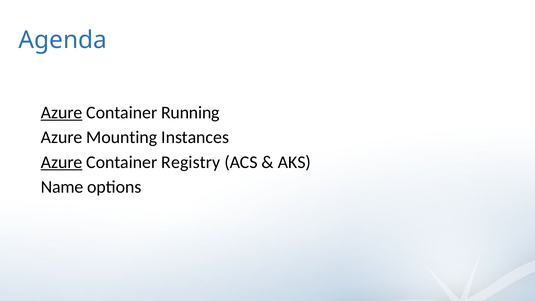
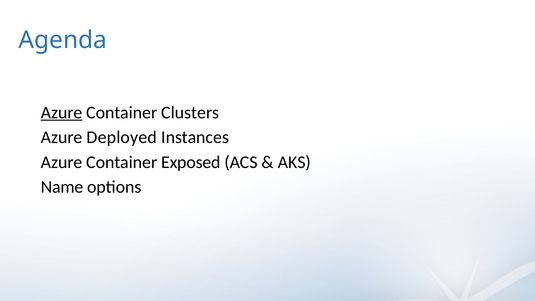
Running: Running -> Clusters
Mounting: Mounting -> Deployed
Azure at (62, 162) underline: present -> none
Registry: Registry -> Exposed
